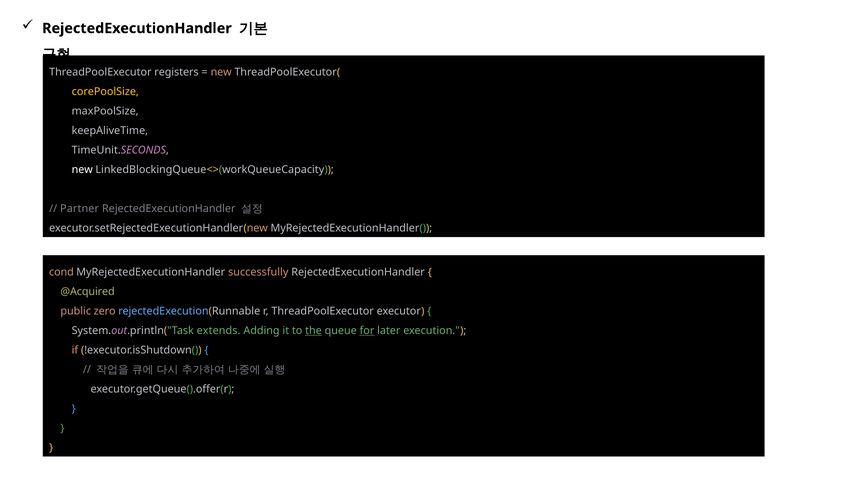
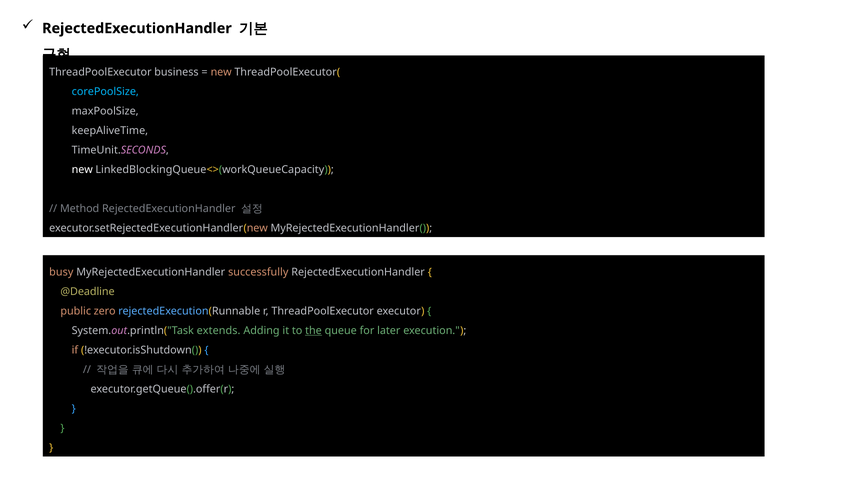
registers: registers -> business
corePoolSize colour: yellow -> light blue
Partner: Partner -> Method
cond: cond -> busy
@Acquired: @Acquired -> @Deadline
for underline: present -> none
